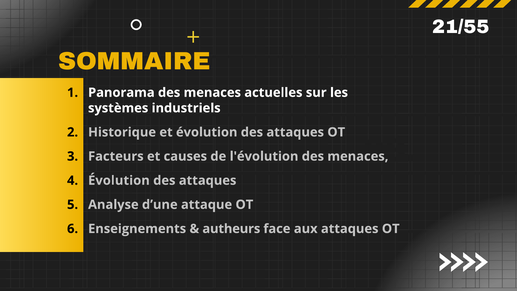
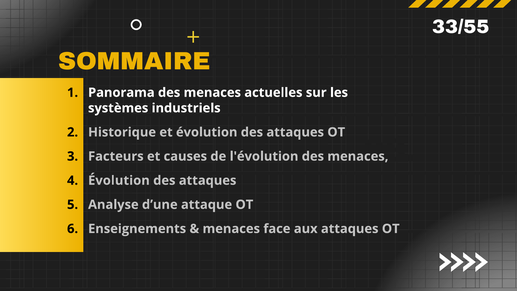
21/55: 21/55 -> 33/55
autheurs at (231, 229): autheurs -> menaces
